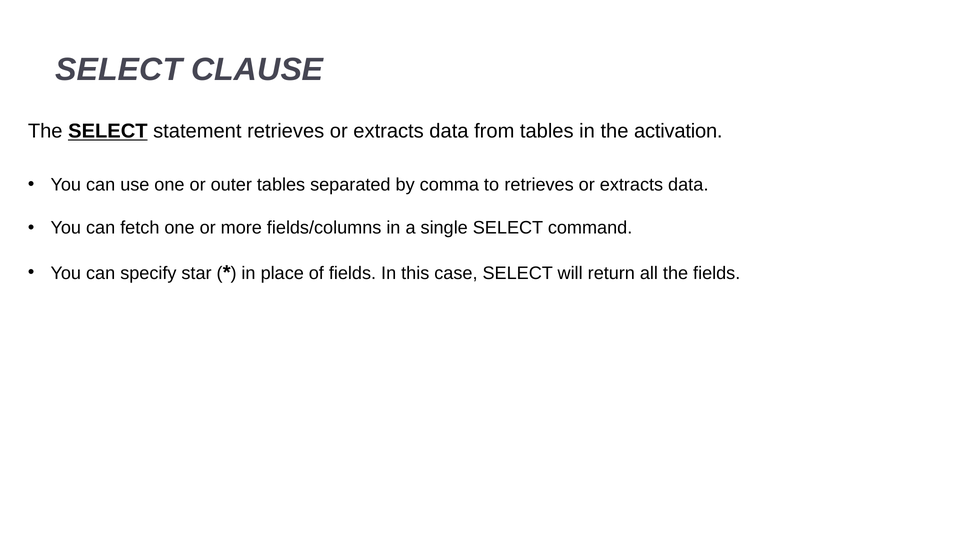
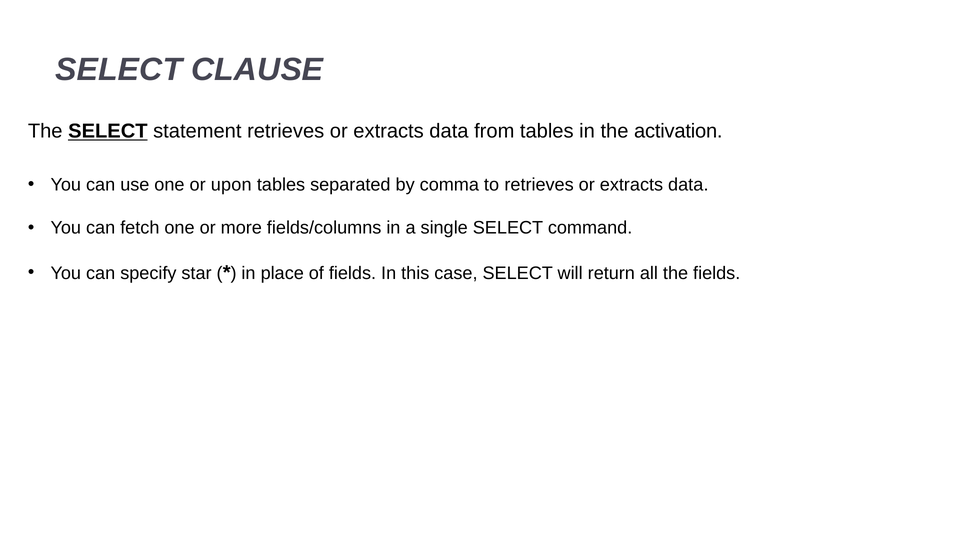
outer: outer -> upon
